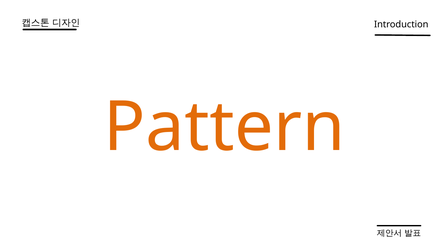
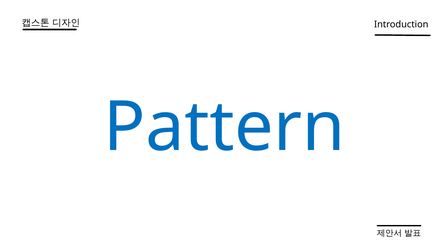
Pattern colour: orange -> blue
